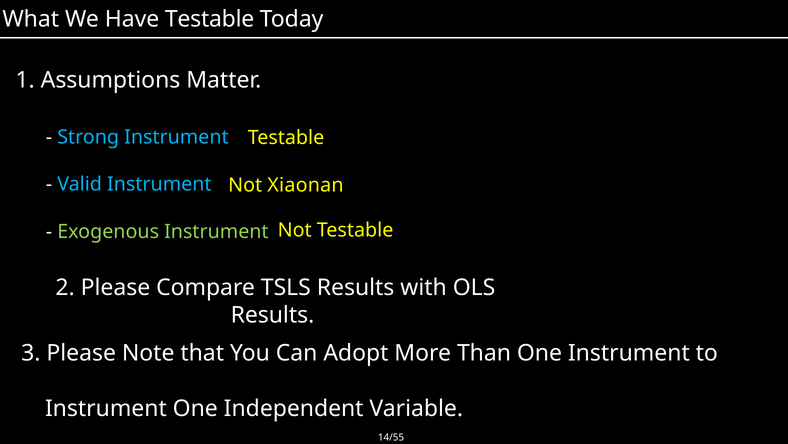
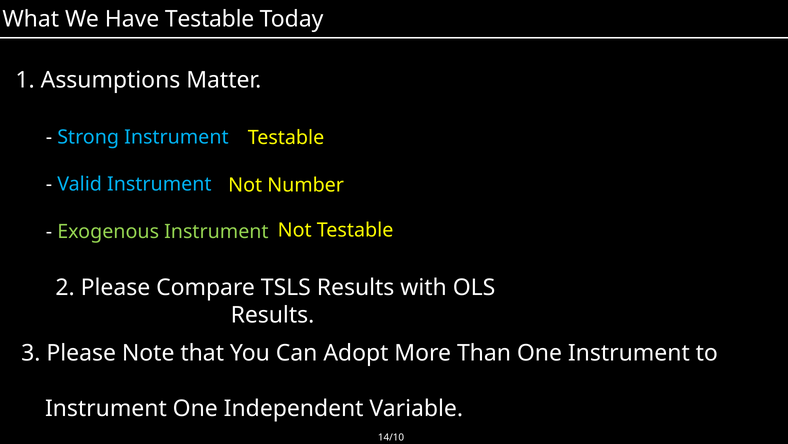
Xiaonan: Xiaonan -> Number
14/55: 14/55 -> 14/10
